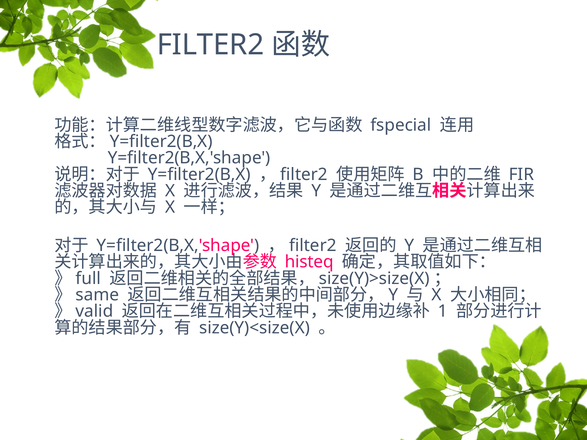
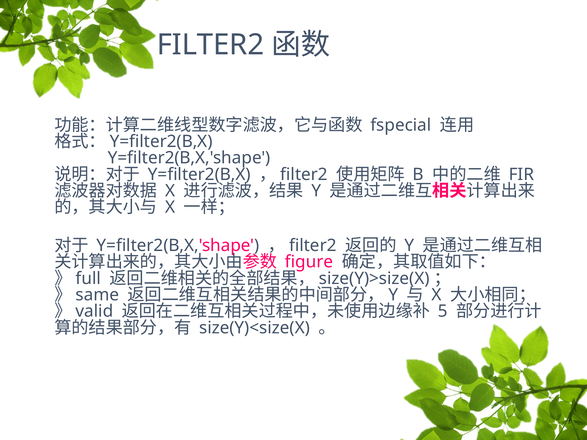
histeq: histeq -> figure
1: 1 -> 5
